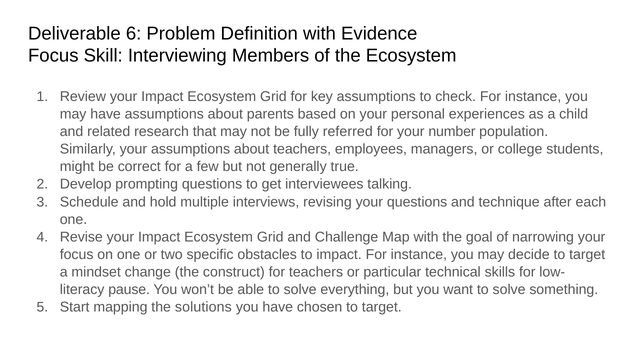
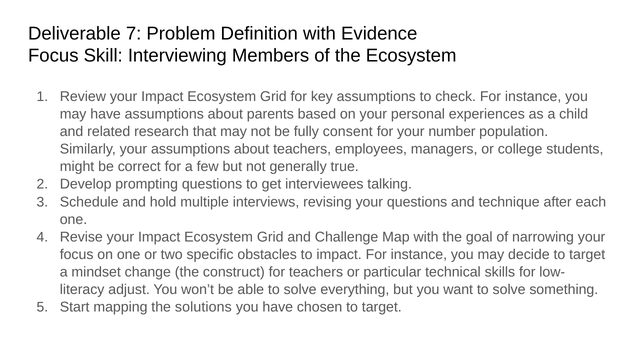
6: 6 -> 7
referred: referred -> consent
pause: pause -> adjust
